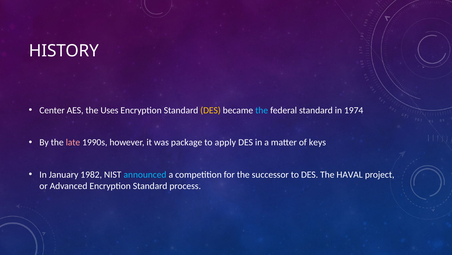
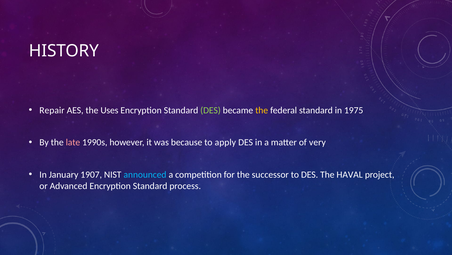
Center: Center -> Repair
DES at (211, 110) colour: yellow -> light green
the at (262, 110) colour: light blue -> yellow
1974: 1974 -> 1975
package: package -> because
keys: keys -> very
1982: 1982 -> 1907
